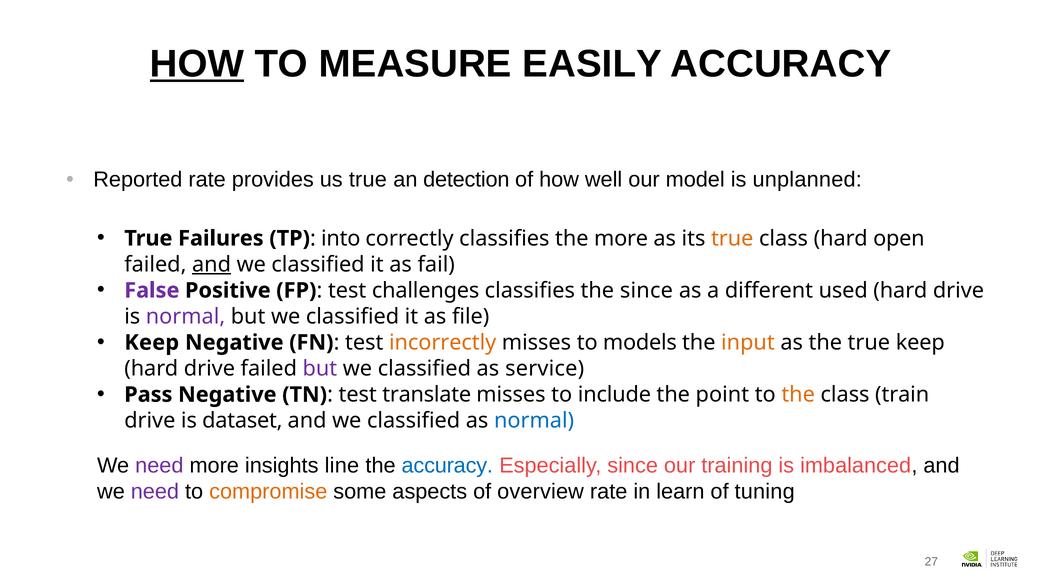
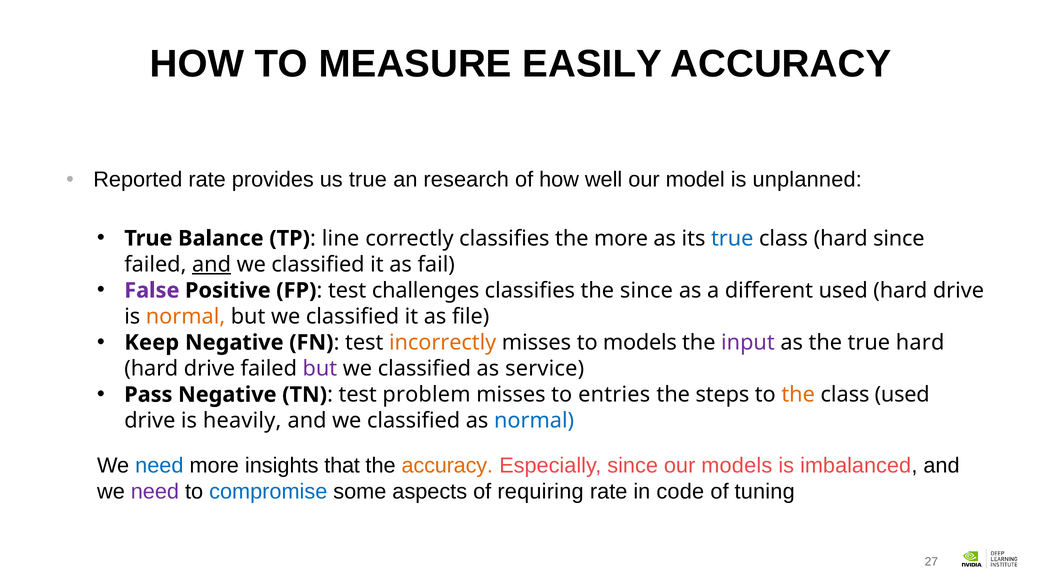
HOW at (197, 64) underline: present -> none
detection: detection -> research
Failures: Failures -> Balance
into: into -> line
true at (732, 238) colour: orange -> blue
hard open: open -> since
normal at (186, 317) colour: purple -> orange
input colour: orange -> purple
true keep: keep -> hard
translate: translate -> problem
include: include -> entries
point: point -> steps
class train: train -> used
dataset: dataset -> heavily
need at (159, 466) colour: purple -> blue
line: line -> that
accuracy at (447, 466) colour: blue -> orange
our training: training -> models
compromise colour: orange -> blue
overview: overview -> requiring
learn: learn -> code
